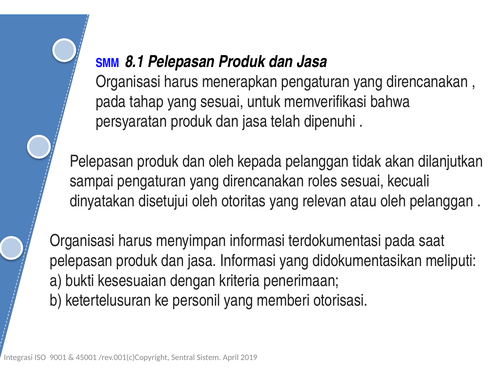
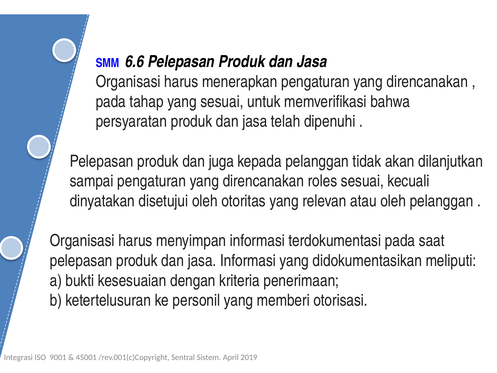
8.1: 8.1 -> 6.6
dan oleh: oleh -> juga
